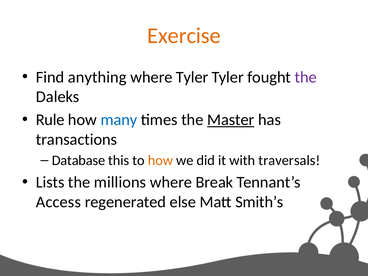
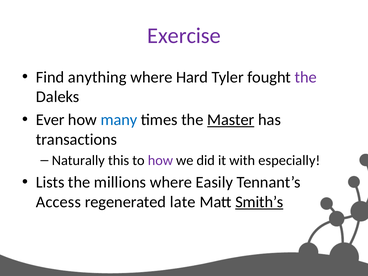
Exercise colour: orange -> purple
where Tyler: Tyler -> Hard
Rule: Rule -> Ever
Database: Database -> Naturally
how at (160, 160) colour: orange -> purple
traversals: traversals -> especially
Break: Break -> Easily
else: else -> late
Smith’s underline: none -> present
